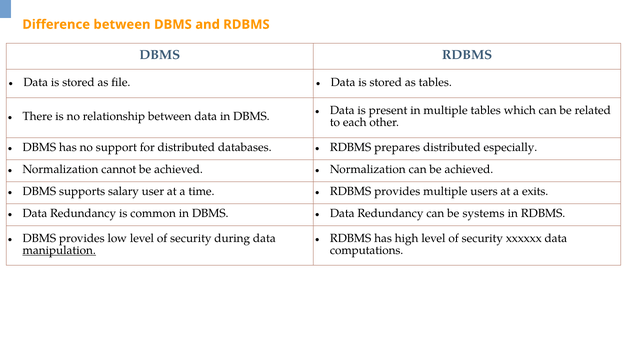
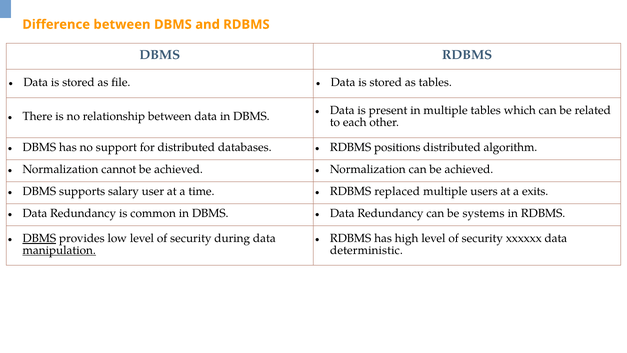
prepares: prepares -> positions
especially: especially -> algorithm
RDBMS provides: provides -> replaced
DBMS at (39, 238) underline: none -> present
computations: computations -> deterministic
